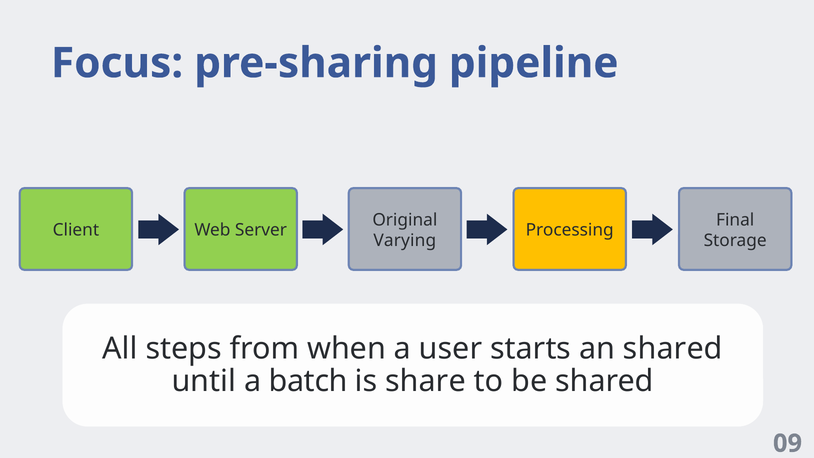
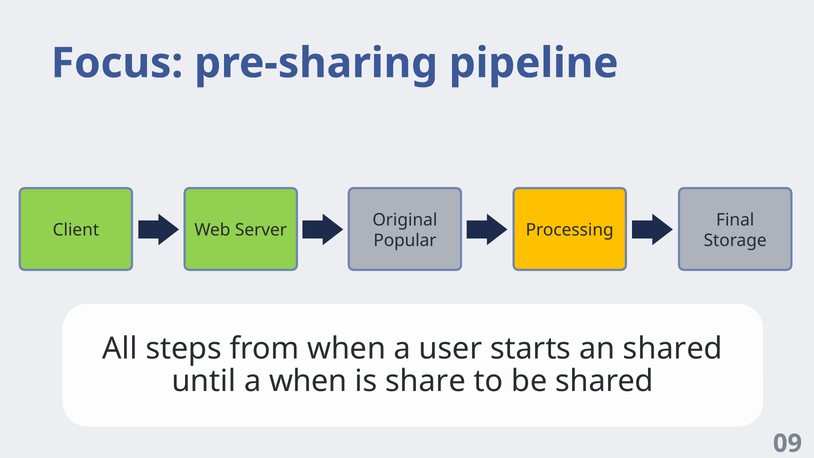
Varying: Varying -> Popular
a batch: batch -> when
